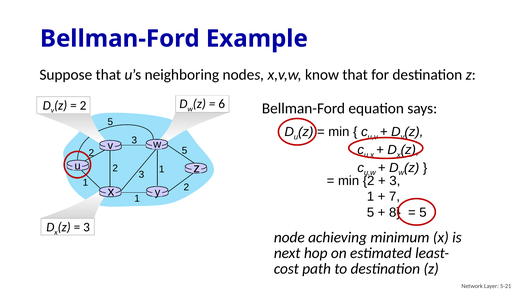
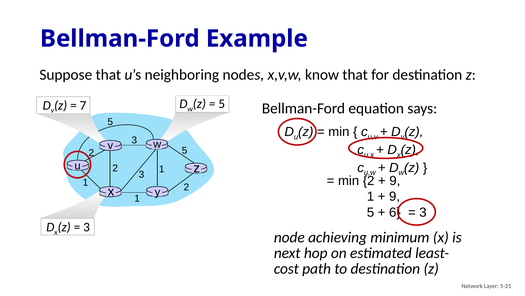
6 at (222, 104): 6 -> 5
2 at (83, 105): 2 -> 7
3 at (395, 180): 3 -> 9
7 at (395, 196): 7 -> 9
8: 8 -> 6
5 at (423, 212): 5 -> 3
